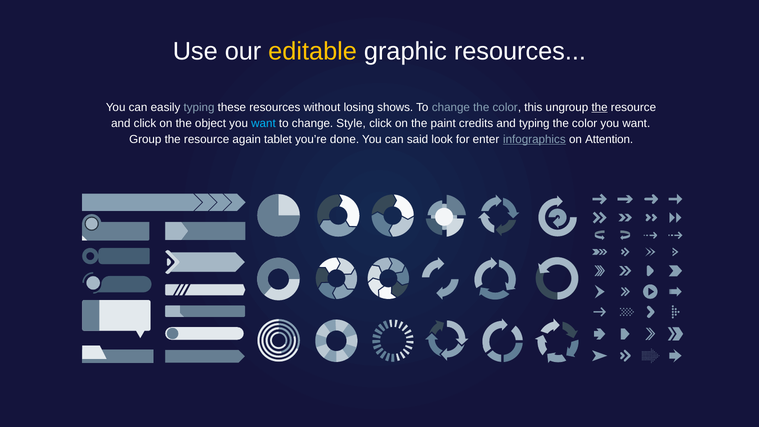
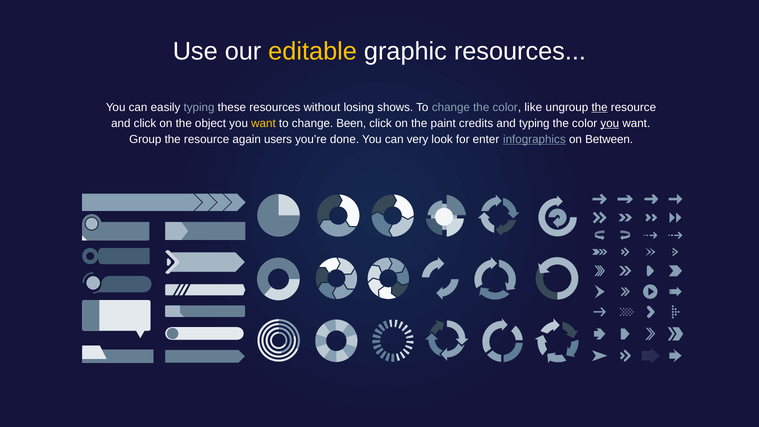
this: this -> like
want at (263, 123) colour: light blue -> yellow
Style: Style -> Been
you at (610, 123) underline: none -> present
tablet: tablet -> users
said: said -> very
Attention: Attention -> Between
